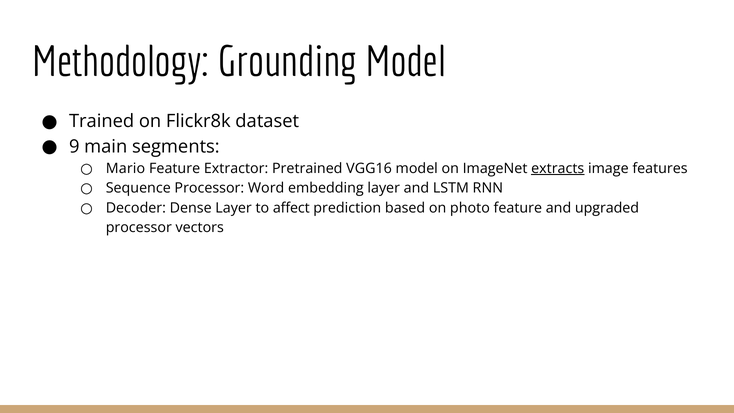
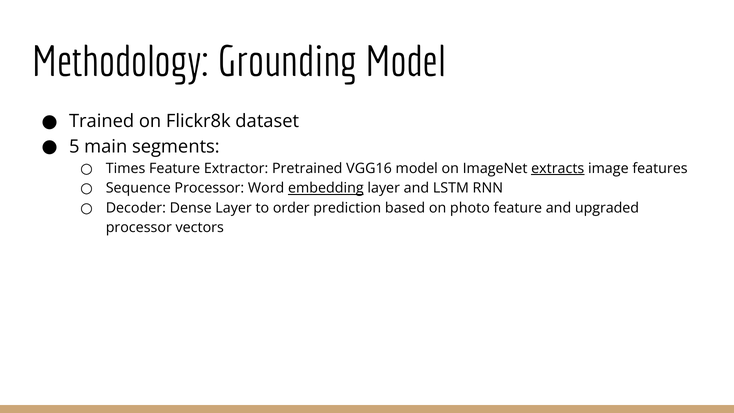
9: 9 -> 5
Mario: Mario -> Times
embedding underline: none -> present
affect: affect -> order
